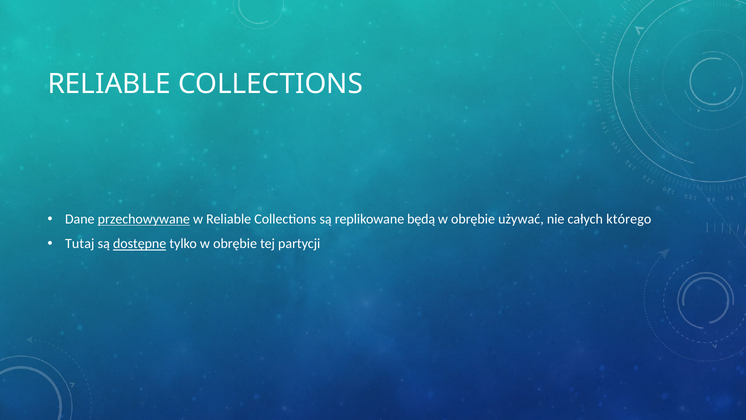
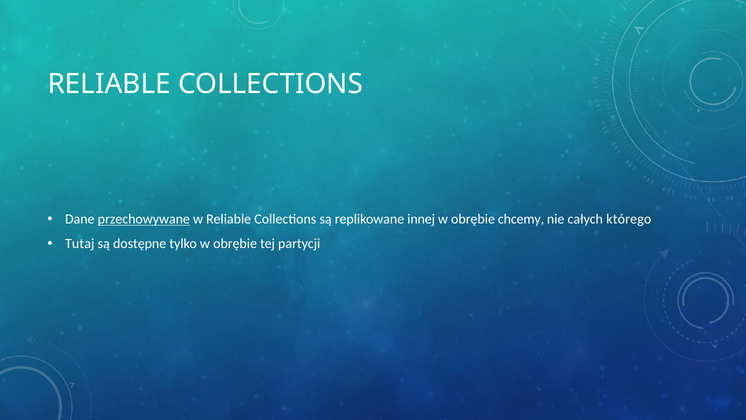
będą: będą -> innej
używać: używać -> chcemy
dostępne underline: present -> none
